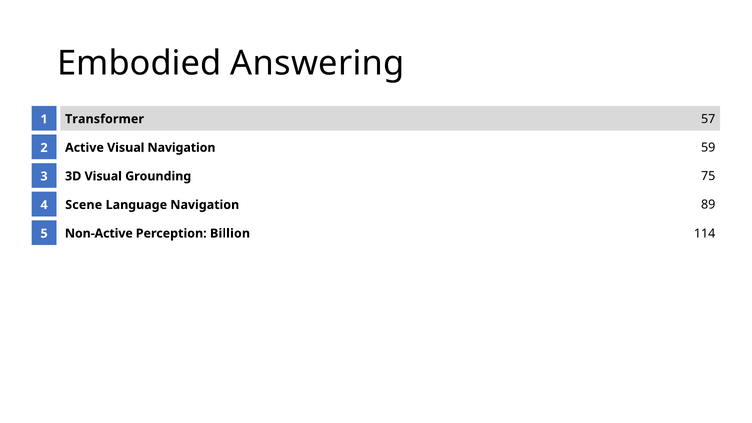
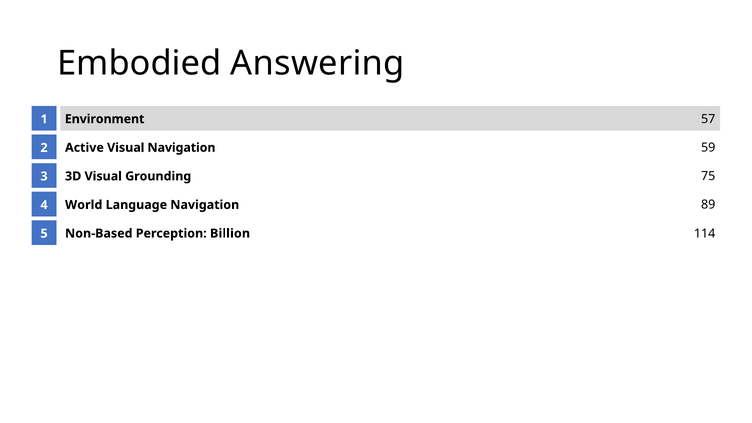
Transformer: Transformer -> Environment
Scene: Scene -> World
Non-Active: Non-Active -> Non-Based
